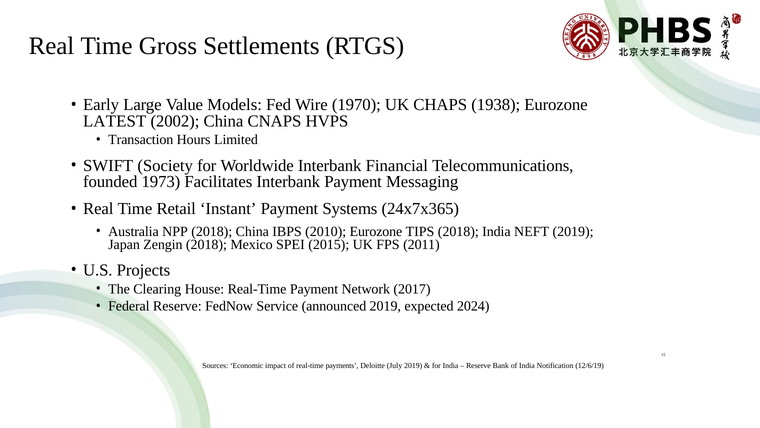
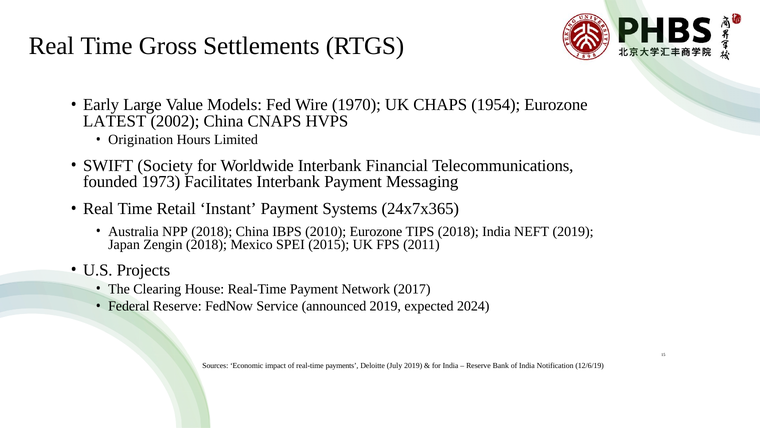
1938: 1938 -> 1954
Transaction: Transaction -> Origination
